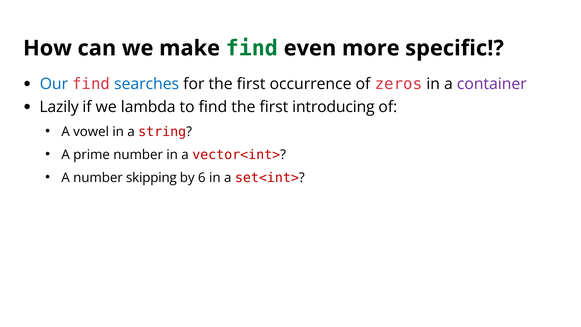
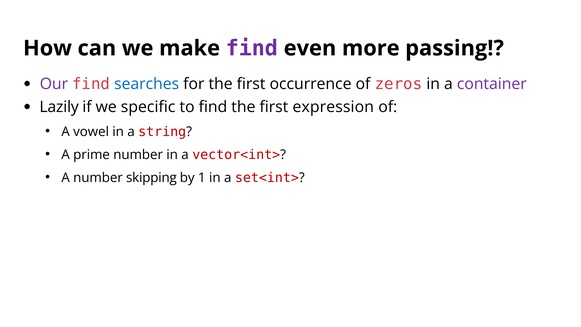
find at (252, 48) colour: green -> purple
specific: specific -> passing
Our colour: blue -> purple
lambda: lambda -> specific
introducing: introducing -> expression
6: 6 -> 1
